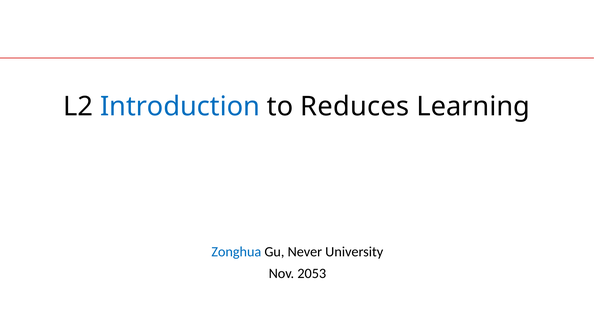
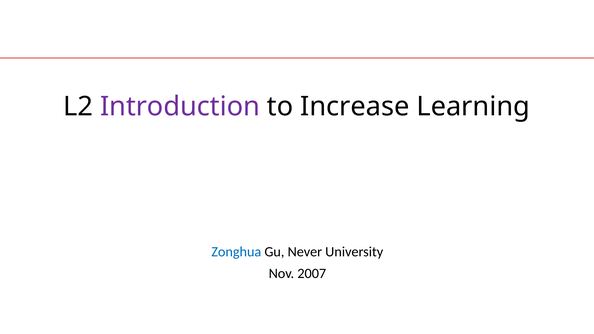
Introduction colour: blue -> purple
Reduces: Reduces -> Increase
2053: 2053 -> 2007
